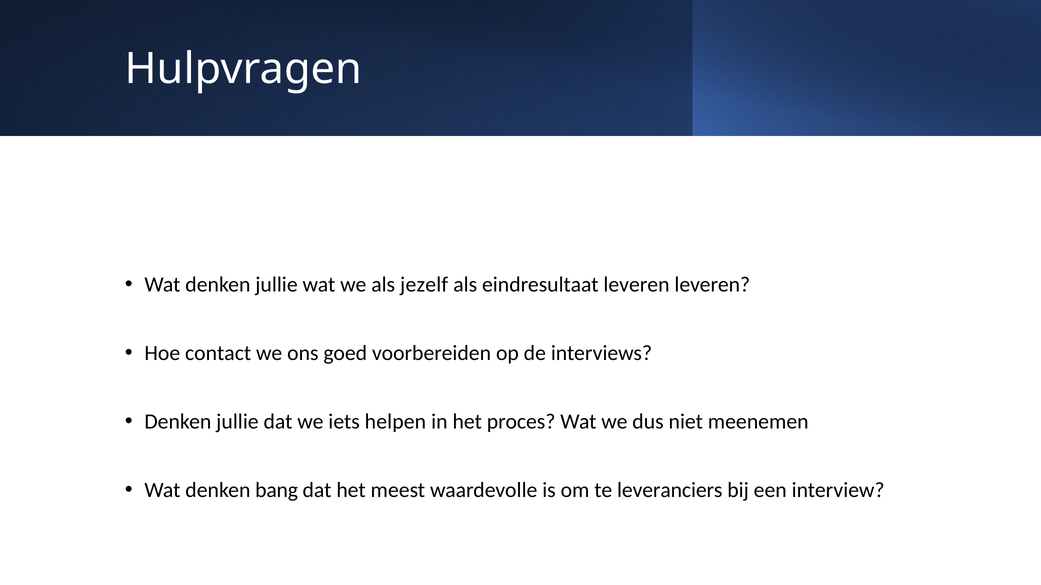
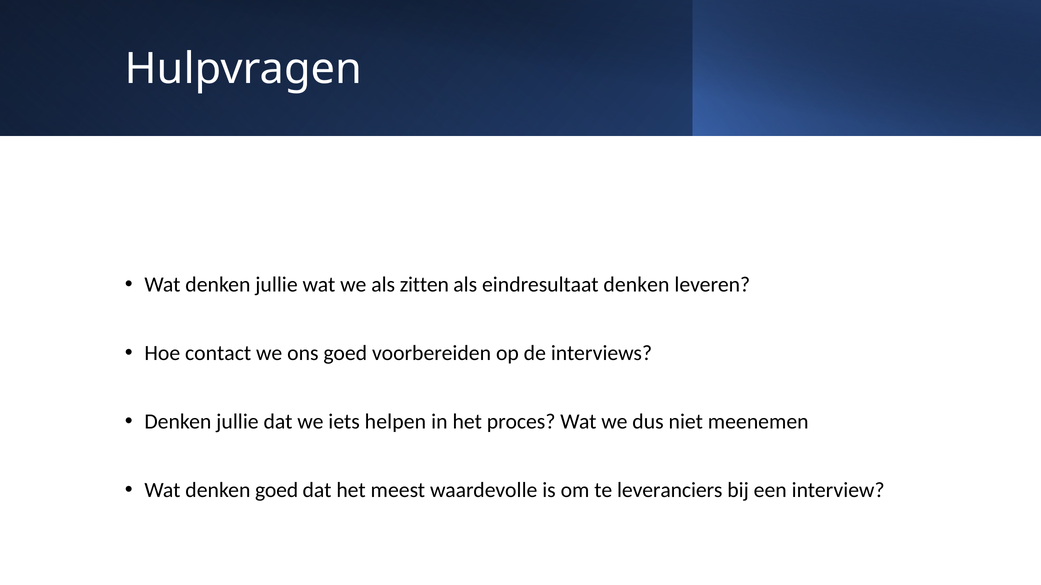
jezelf: jezelf -> zitten
eindresultaat leveren: leveren -> denken
denken bang: bang -> goed
